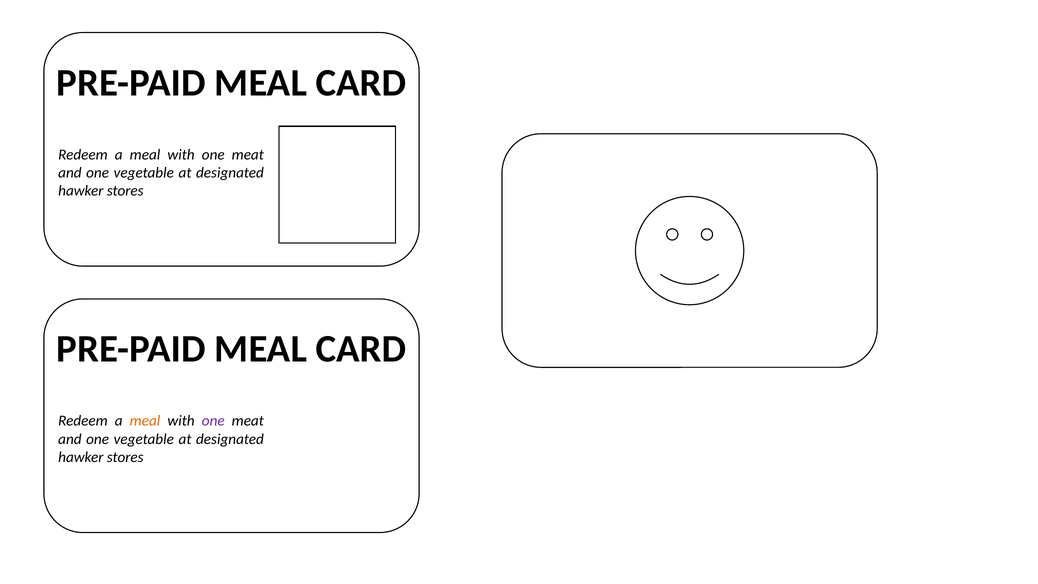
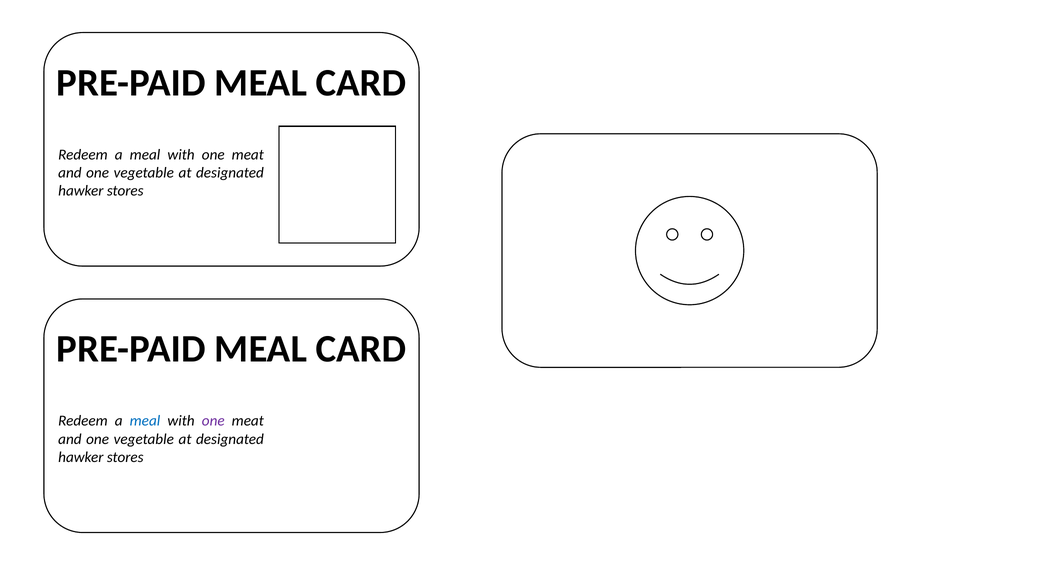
meal at (145, 421) colour: orange -> blue
